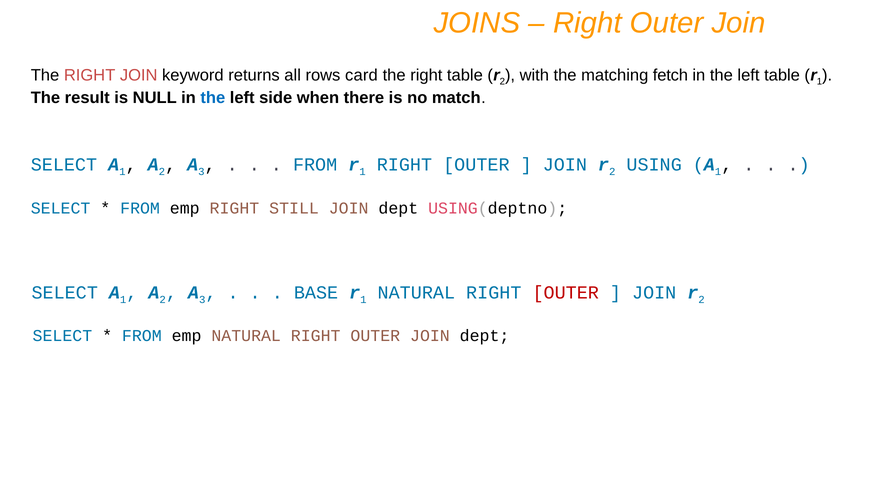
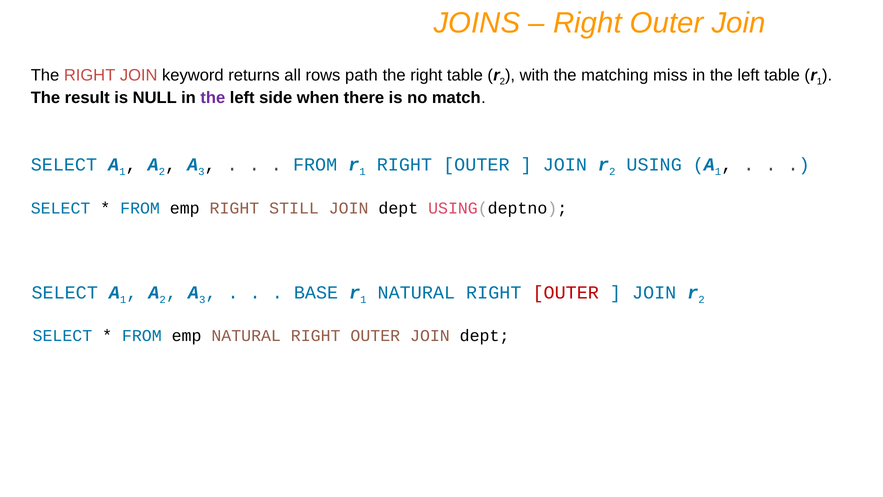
card: card -> path
fetch: fetch -> miss
the at (213, 98) colour: blue -> purple
